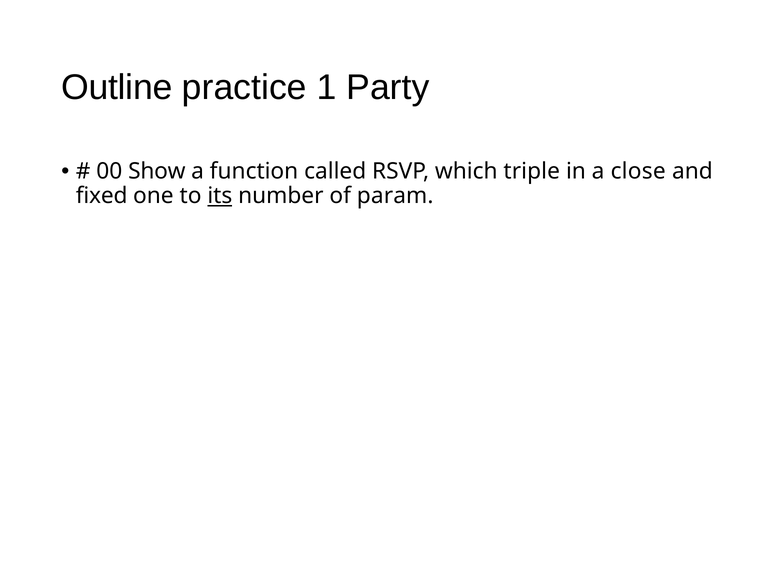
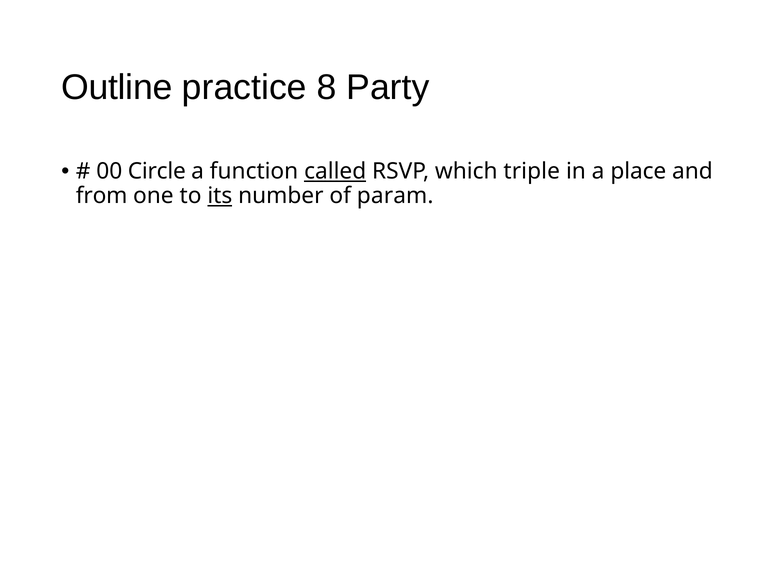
1: 1 -> 8
Show: Show -> Circle
called underline: none -> present
close: close -> place
fixed: fixed -> from
